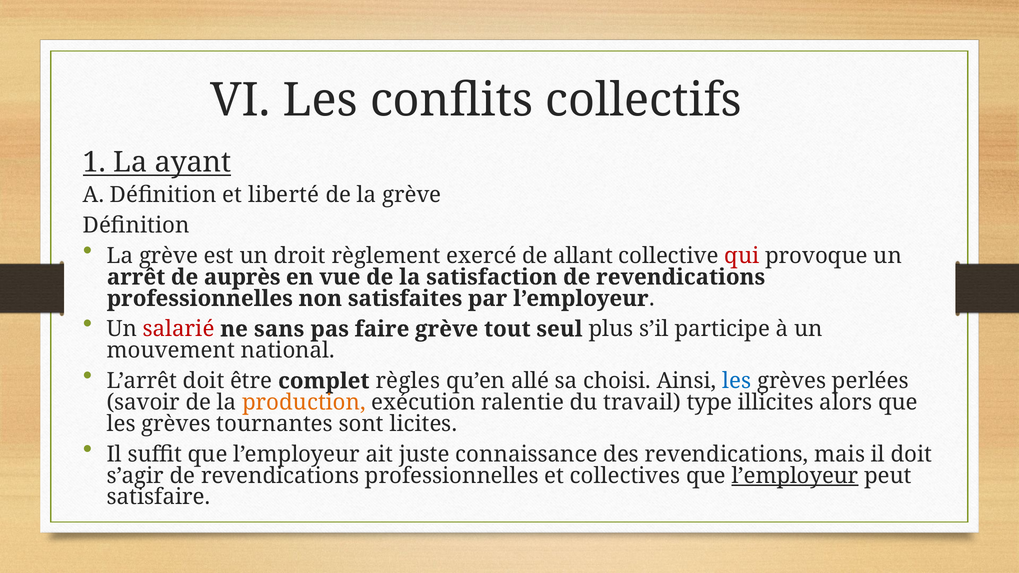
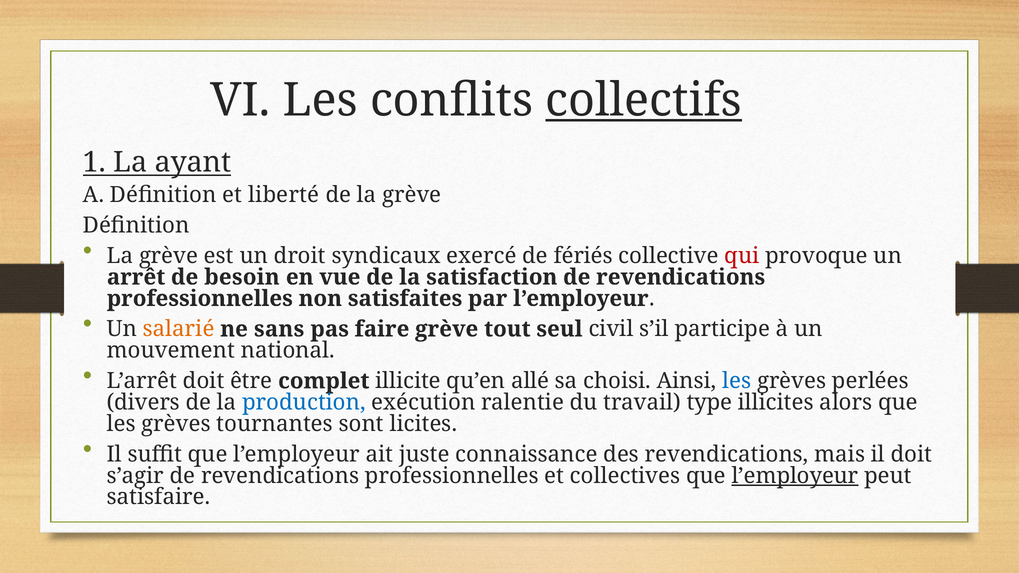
collectifs underline: none -> present
règlement: règlement -> syndicaux
allant: allant -> fériés
auprès: auprès -> besoin
salarié colour: red -> orange
plus: plus -> civil
règles: règles -> illicite
savoir: savoir -> divers
production colour: orange -> blue
